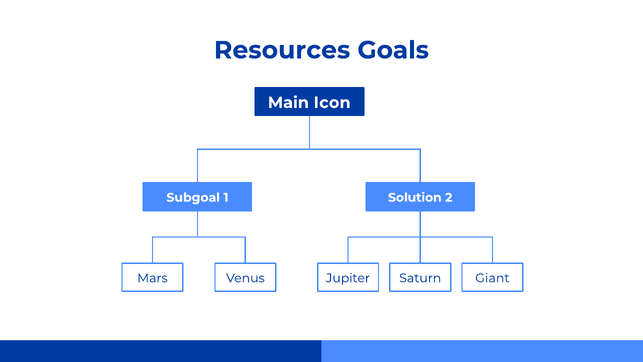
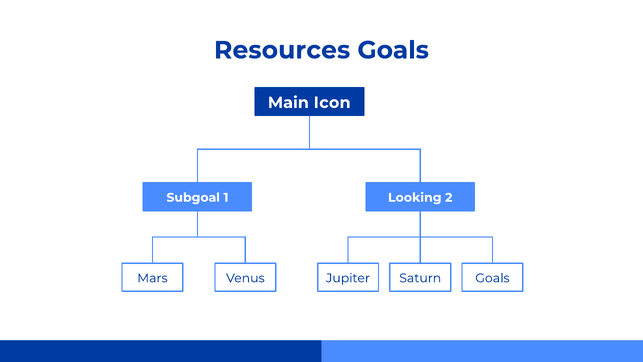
Solution: Solution -> Looking
Giant at (492, 278): Giant -> Goals
